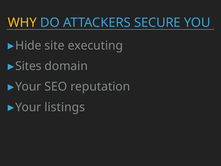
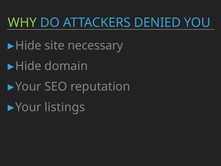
WHY colour: yellow -> light green
SECURE: SECURE -> DENIED
executing: executing -> necessary
Sites at (28, 66): Sites -> Hide
